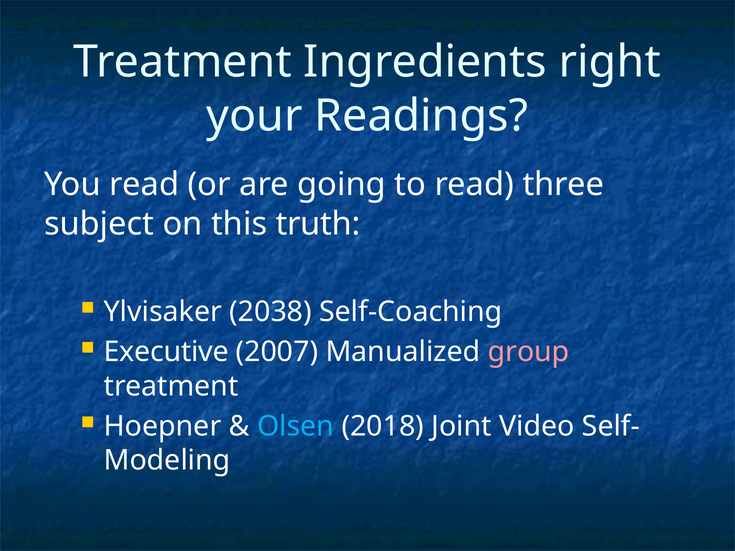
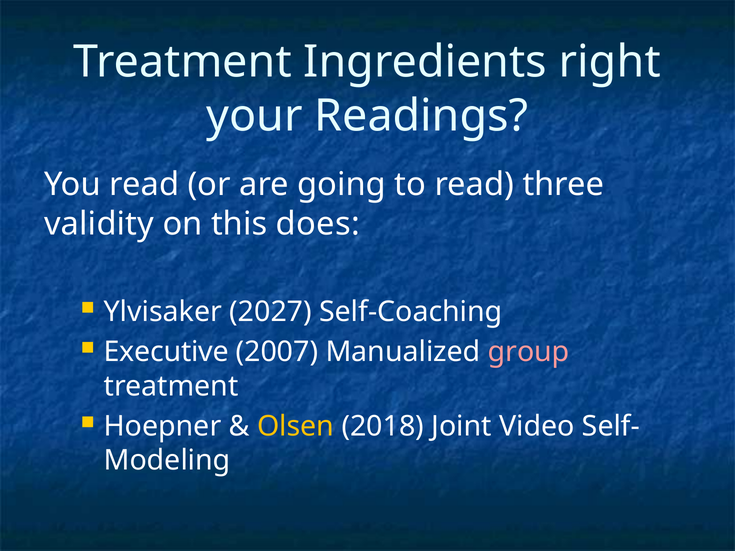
subject: subject -> validity
truth: truth -> does
2038: 2038 -> 2027
Olsen colour: light blue -> yellow
